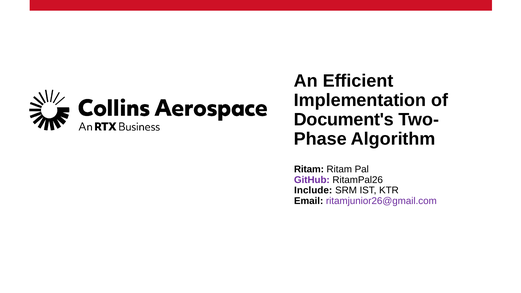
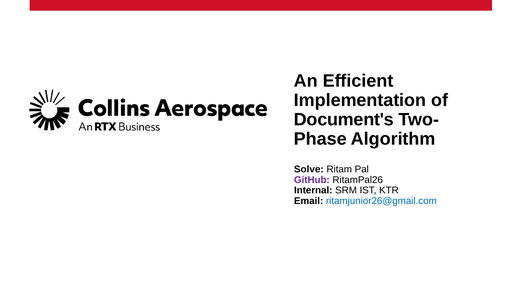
Ritam at (309, 169): Ritam -> Solve
Include: Include -> Internal
ritamjunior26@gmail.com colour: purple -> blue
